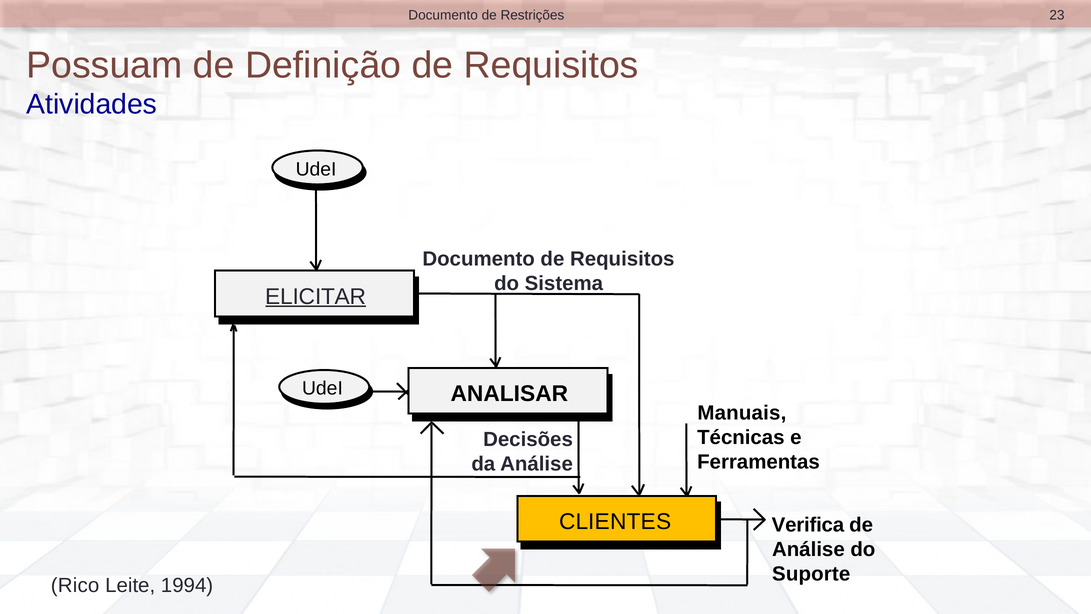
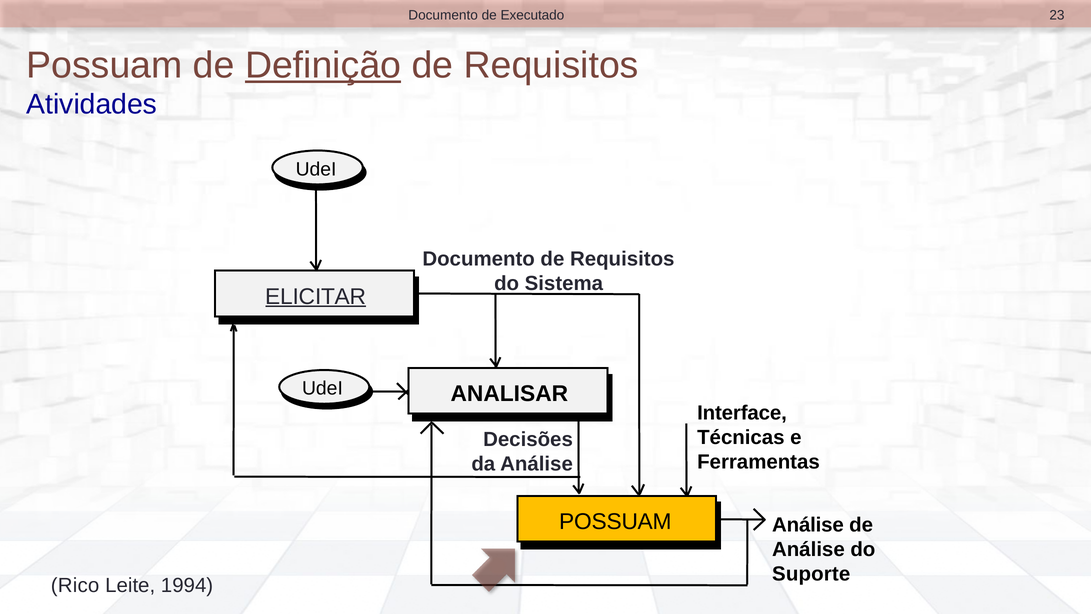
Restrições: Restrições -> Executado
Definição underline: none -> present
Manuais: Manuais -> Interface
CLIENTES at (615, 521): CLIENTES -> POSSUAM
Verifica at (808, 525): Verifica -> Análise
